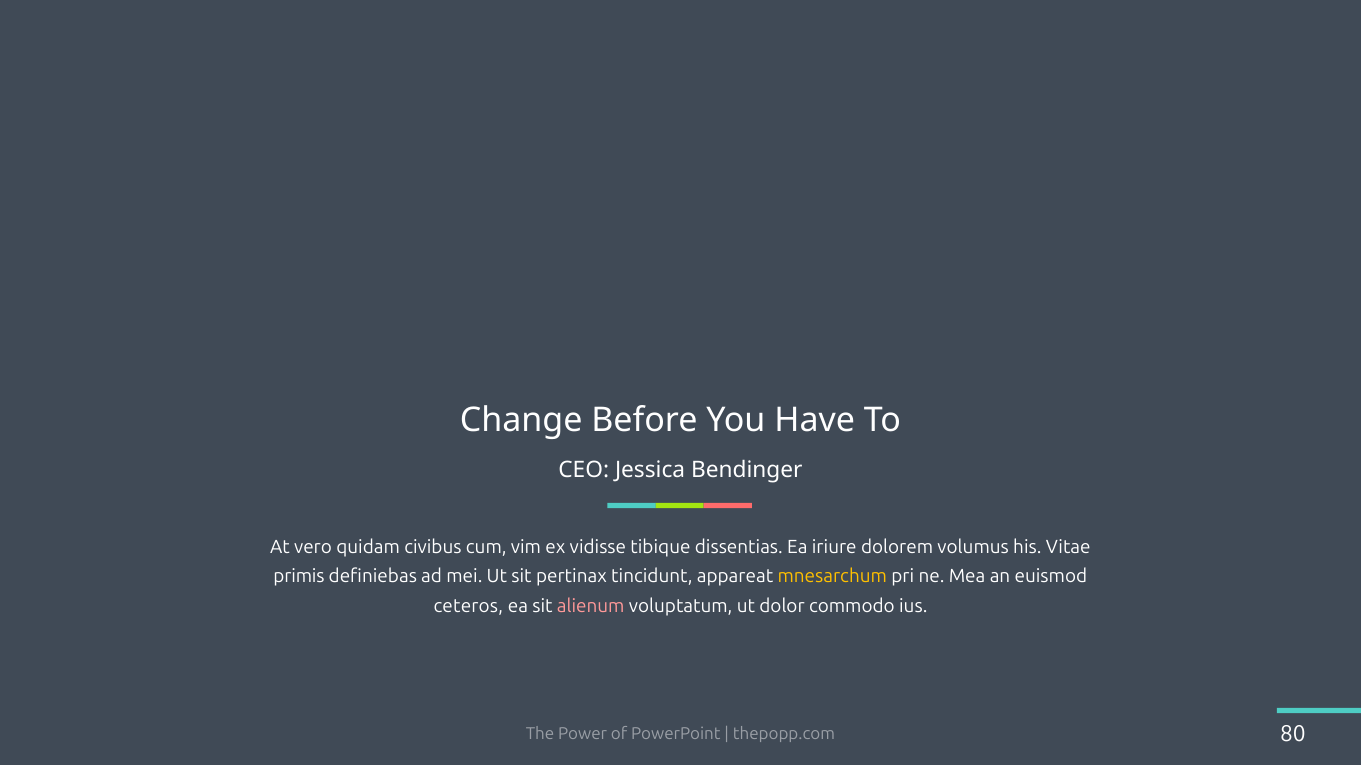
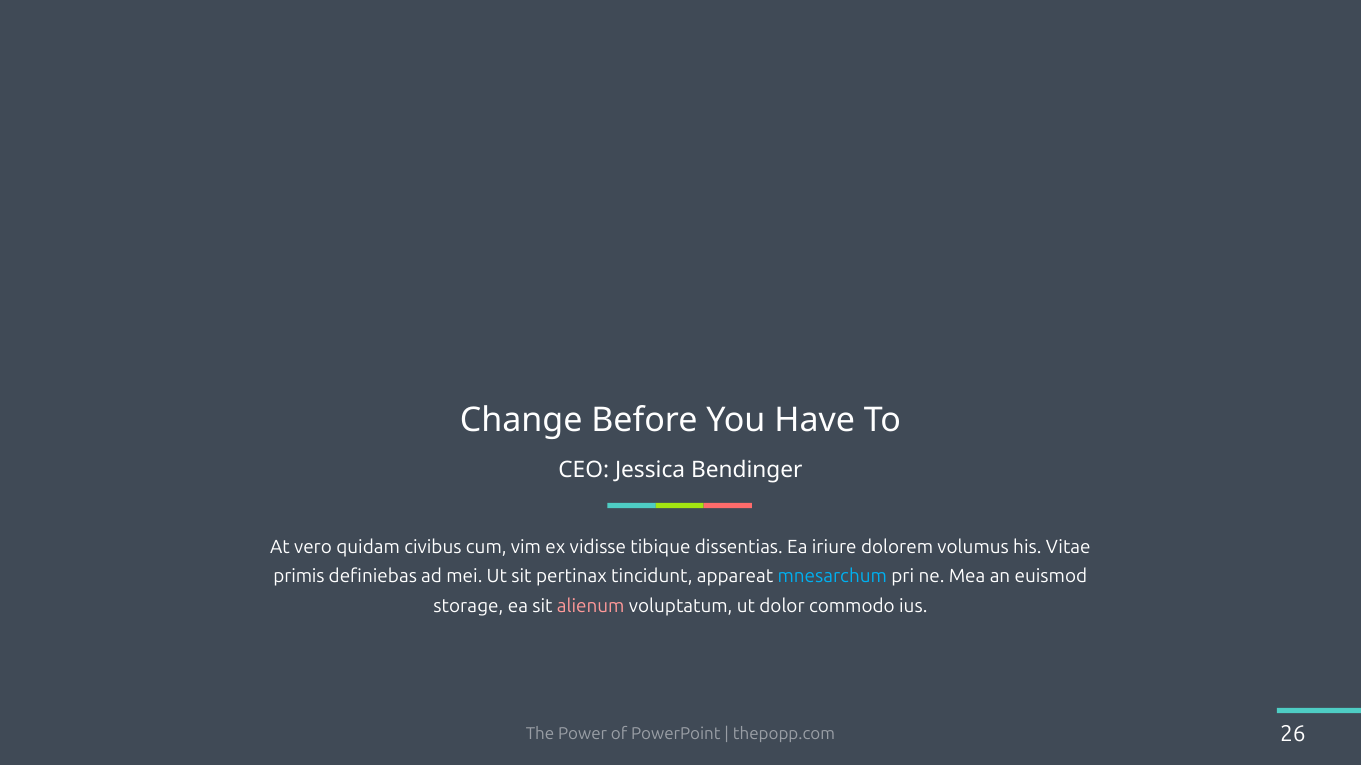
mnesarchum colour: yellow -> light blue
ceteros: ceteros -> storage
80: 80 -> 26
